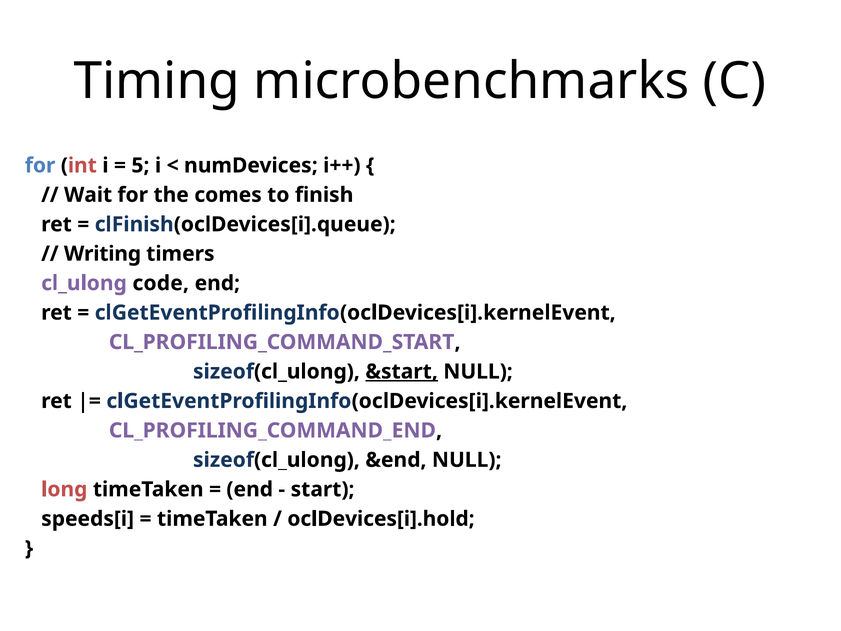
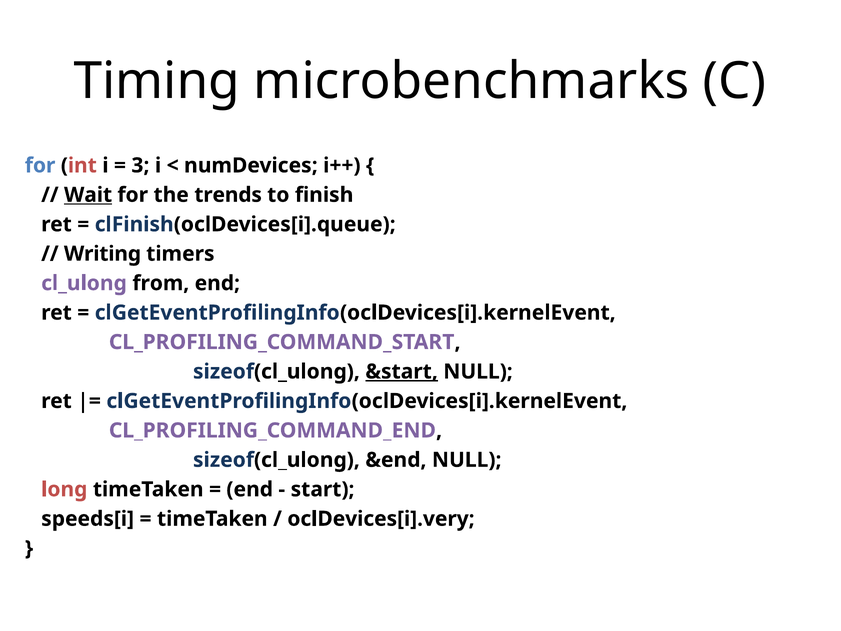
5: 5 -> 3
Wait underline: none -> present
comes: comes -> trends
code: code -> from
oclDevices[i].hold: oclDevices[i].hold -> oclDevices[i].very
